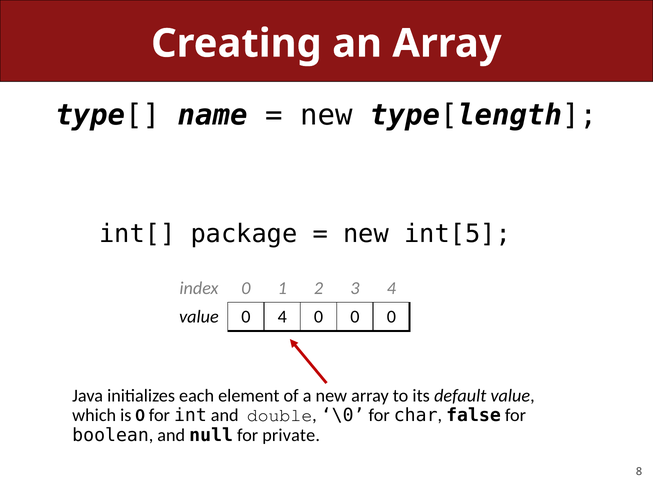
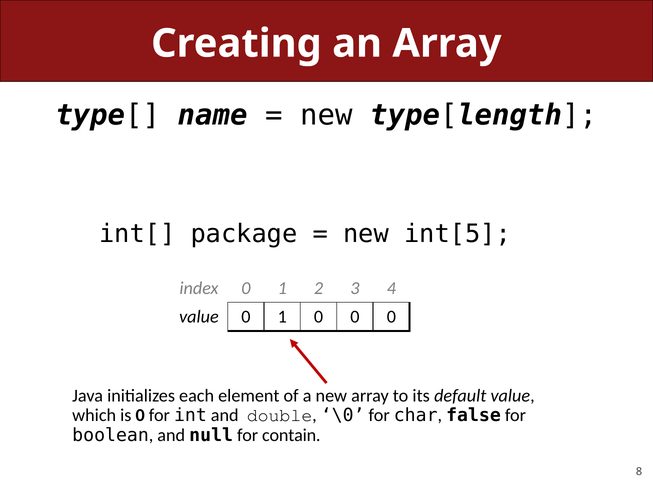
value 0 4: 4 -> 1
private: private -> contain
